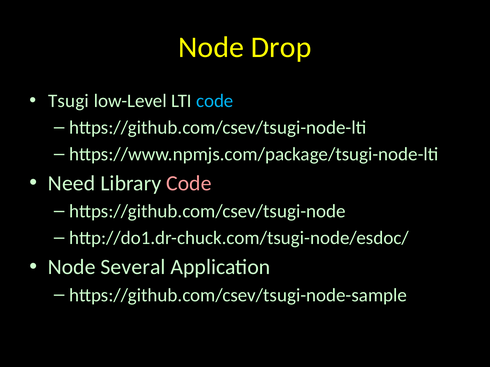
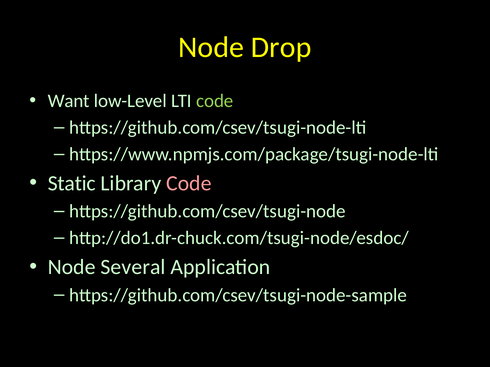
Tsugi: Tsugi -> Want
code at (215, 101) colour: light blue -> light green
Need: Need -> Static
